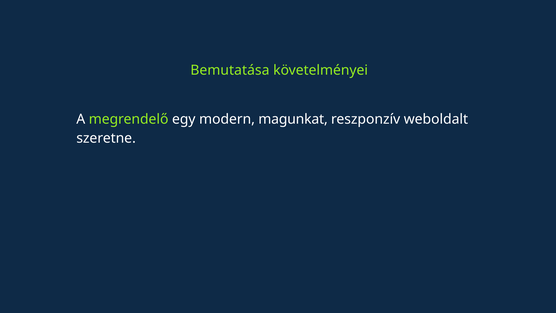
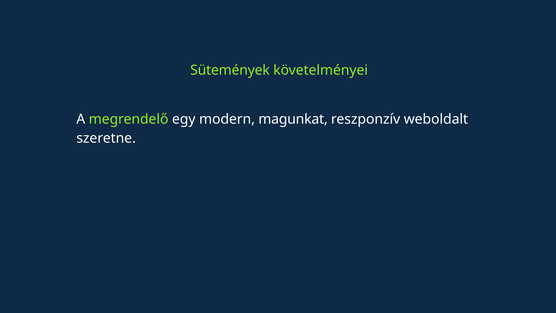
Bemutatása: Bemutatása -> Sütemények
